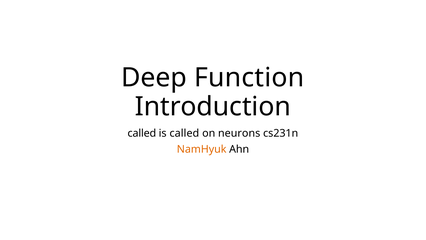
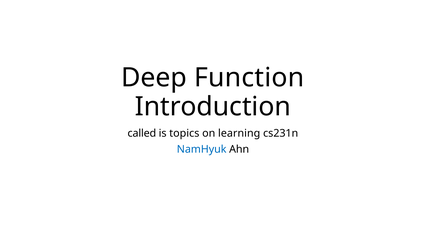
is called: called -> topics
neurons: neurons -> learning
NamHyuk colour: orange -> blue
